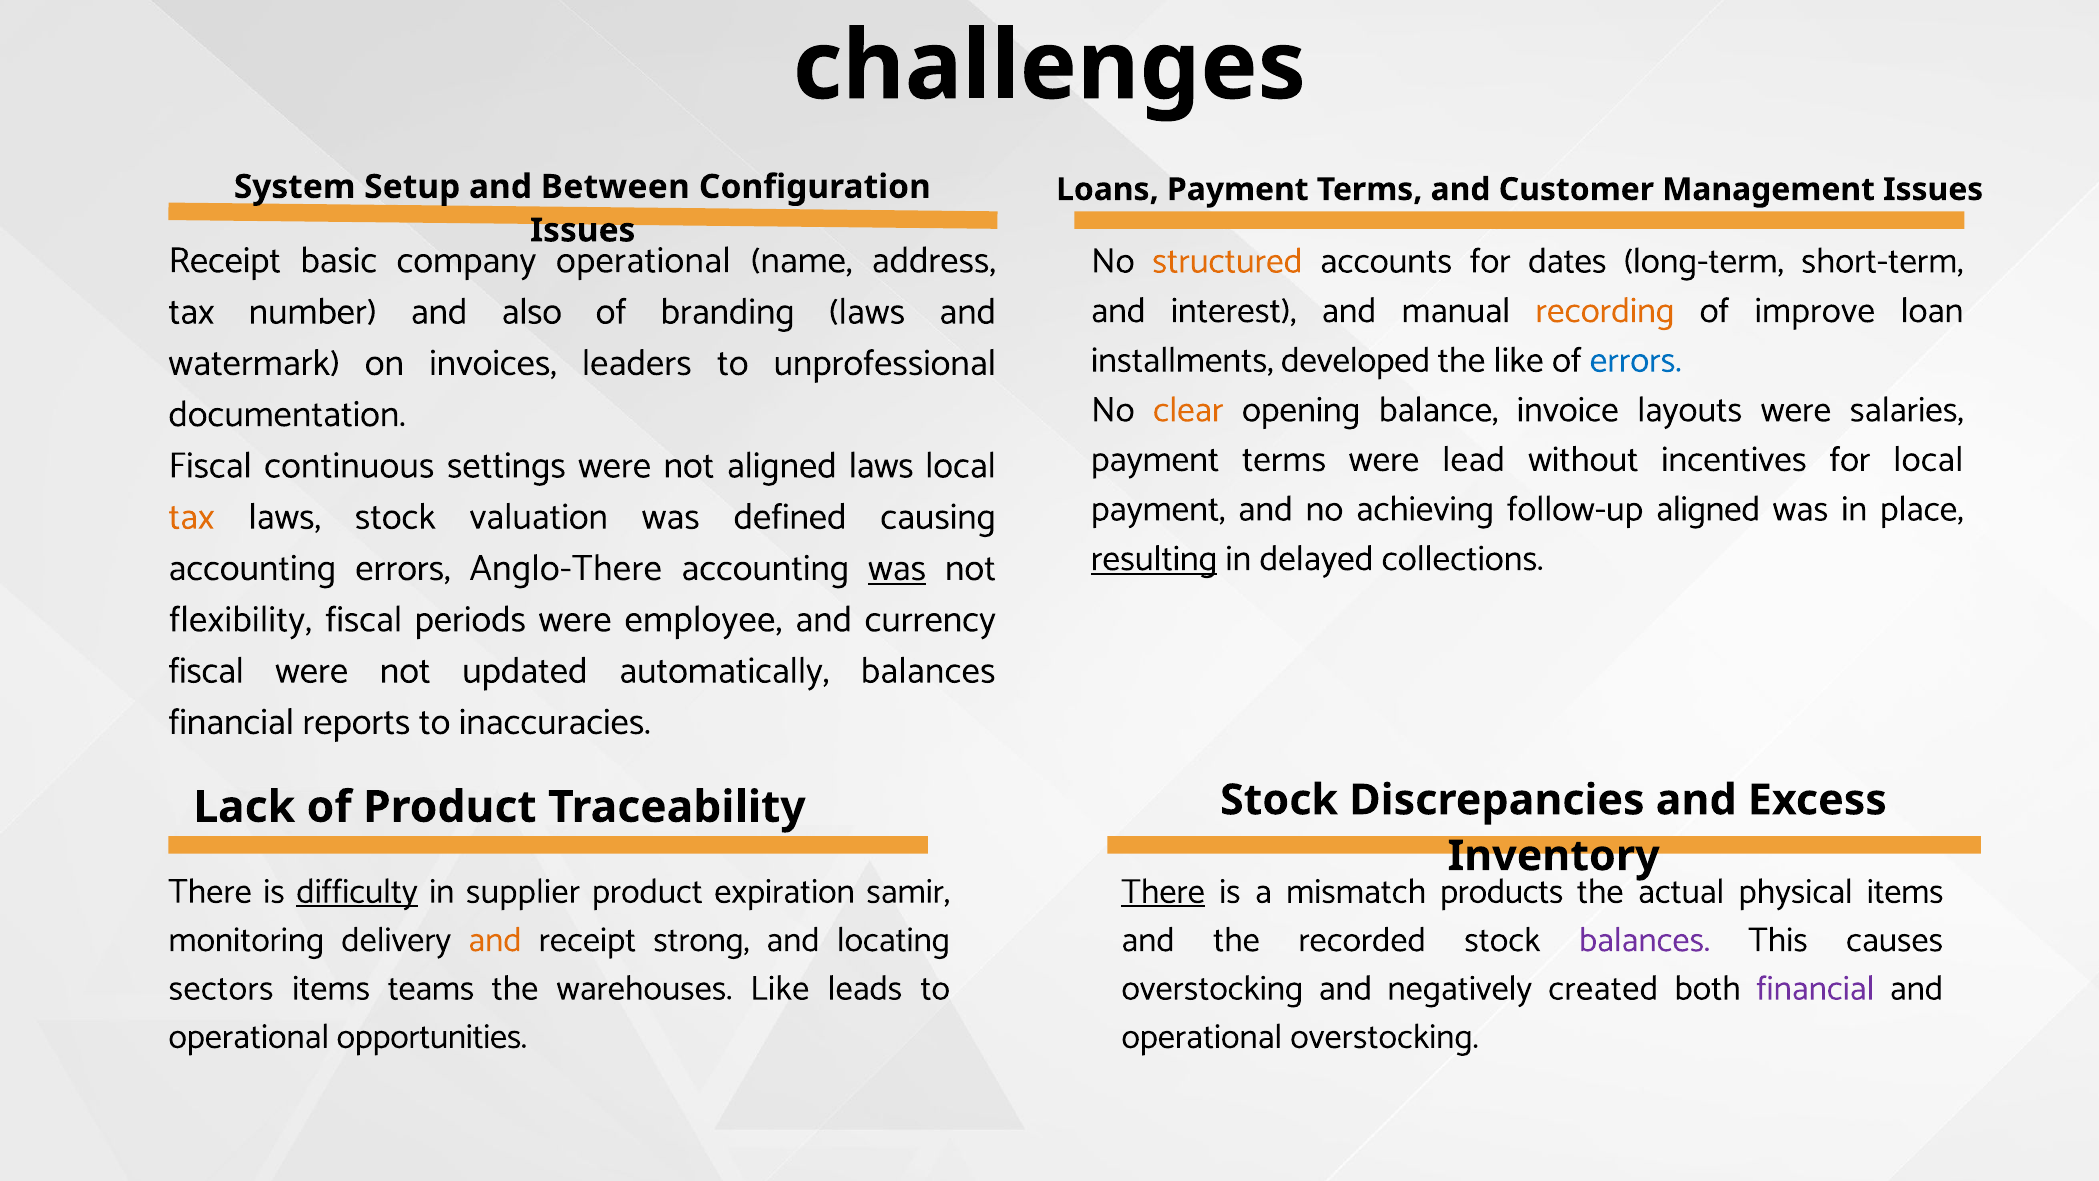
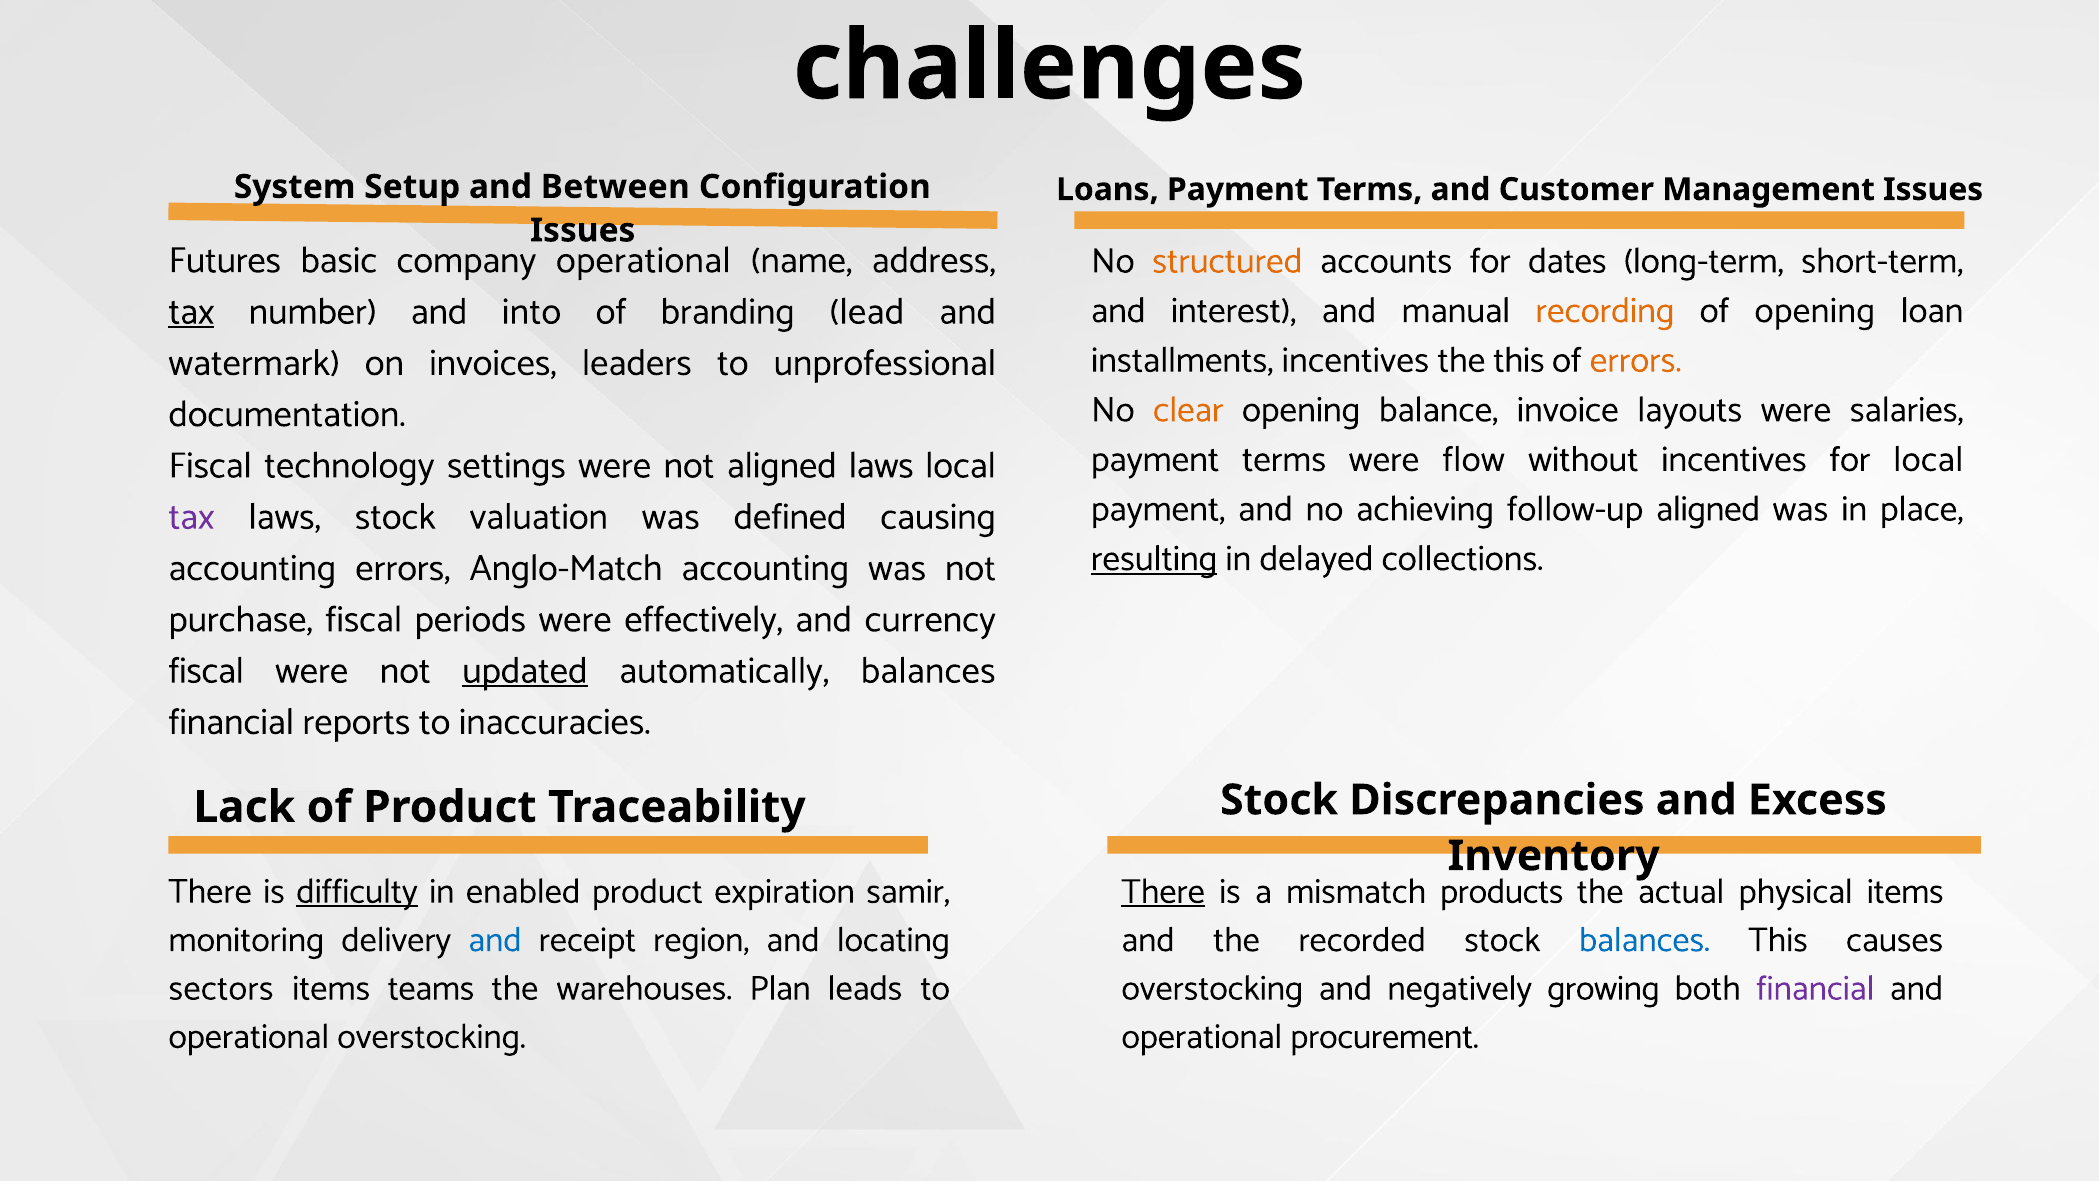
Receipt at (225, 260): Receipt -> Futures
of improve: improve -> opening
tax at (191, 311) underline: none -> present
also: also -> into
branding laws: laws -> lead
installments developed: developed -> incentives
the like: like -> this
errors at (1636, 360) colour: blue -> orange
lead: lead -> flow
continuous: continuous -> technology
tax at (191, 516) colour: orange -> purple
Anglo-There: Anglo-There -> Anglo-Match
was at (897, 568) underline: present -> none
flexibility: flexibility -> purchase
employee: employee -> effectively
updated underline: none -> present
supplier: supplier -> enabled
and at (495, 939) colour: orange -> blue
strong: strong -> region
balances at (1644, 940) colour: purple -> blue
warehouses Like: Like -> Plan
created: created -> growing
operational opportunities: opportunities -> overstocking
operational overstocking: overstocking -> procurement
